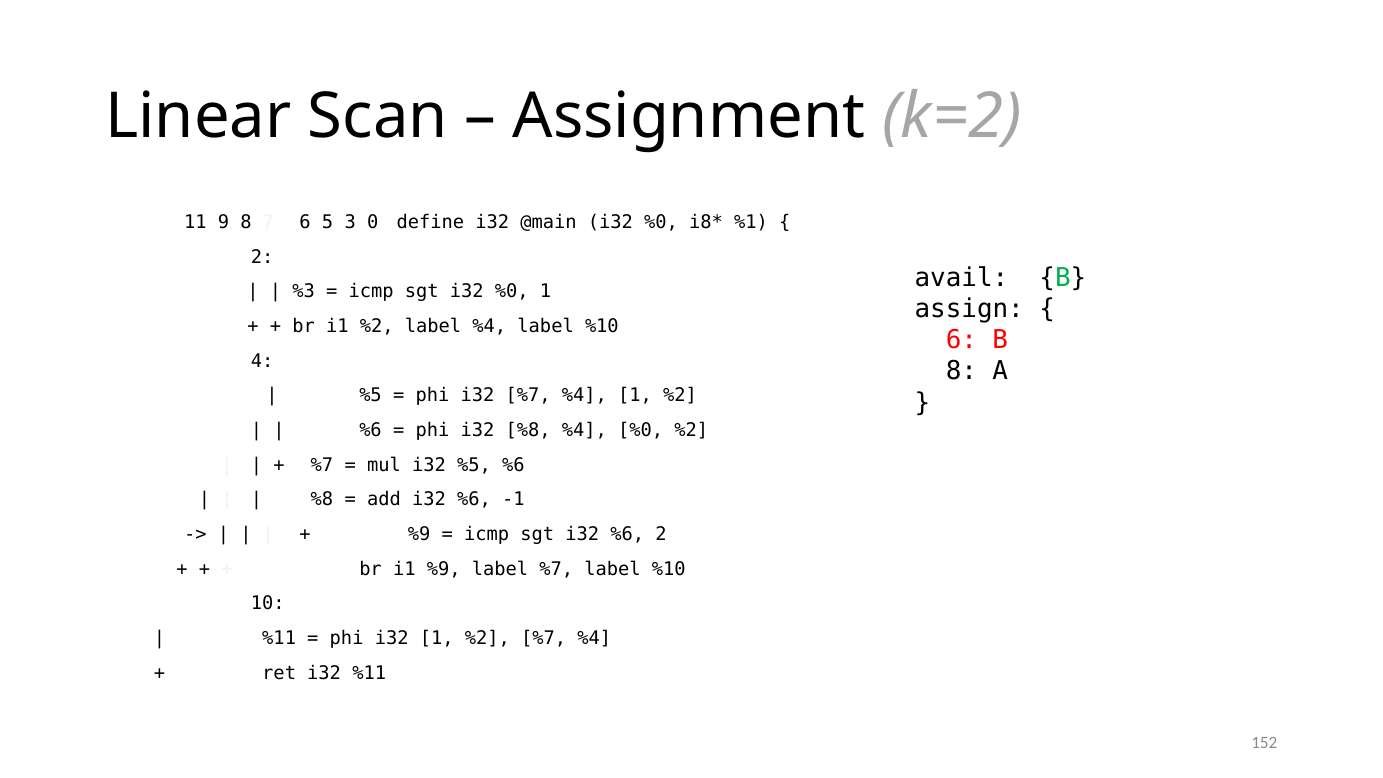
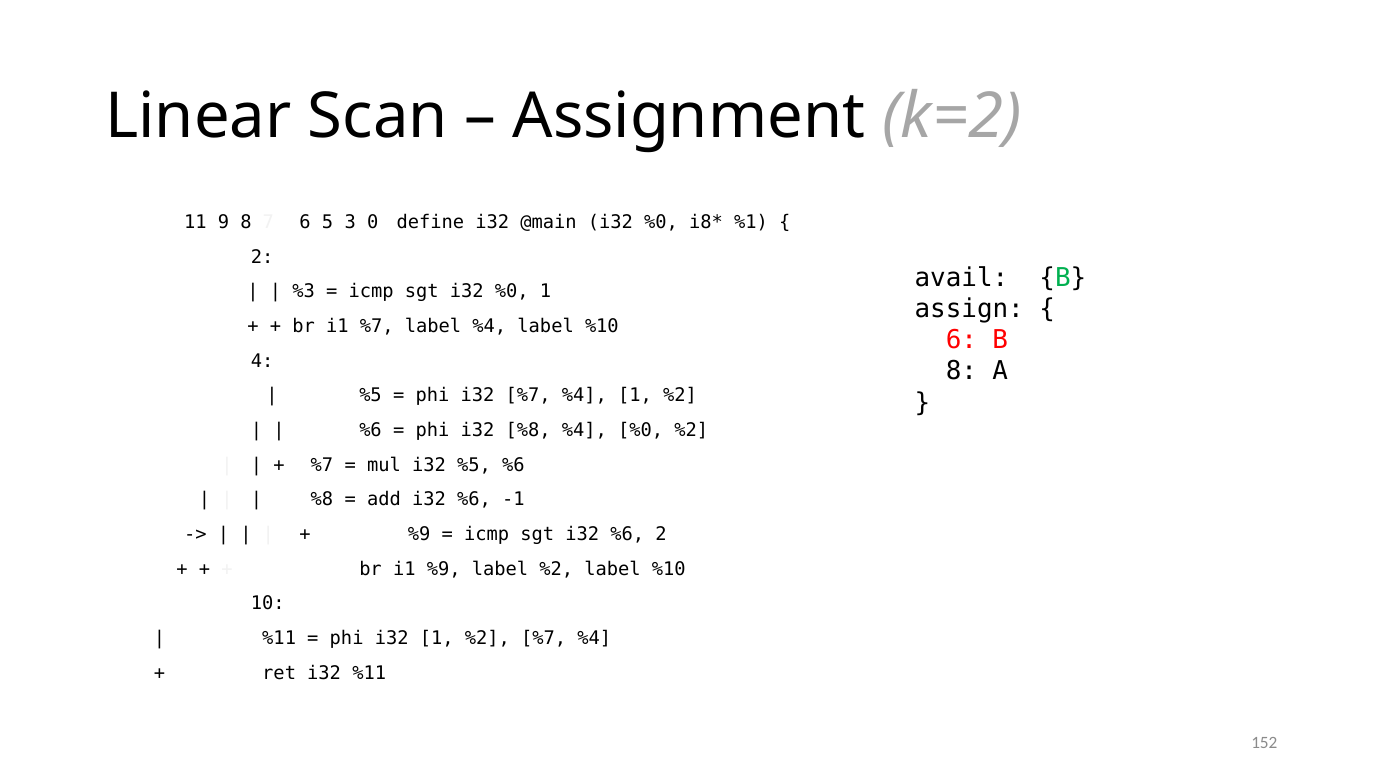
i1 %2: %2 -> %7
label %7: %7 -> %2
